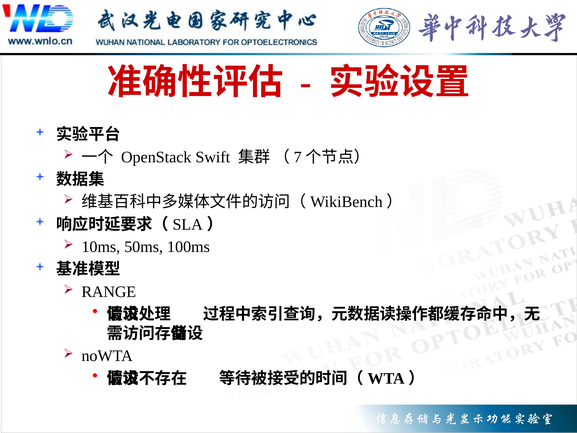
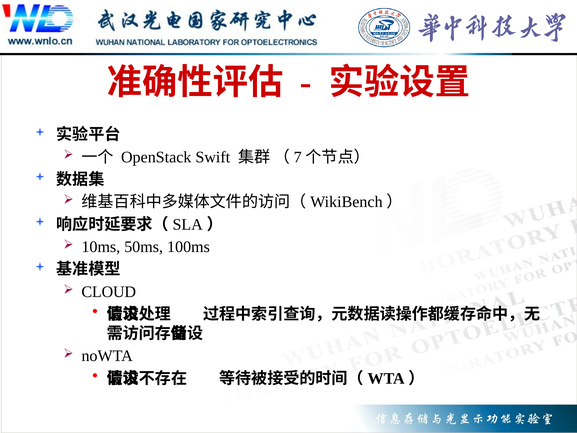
RANGE: RANGE -> CLOUD
